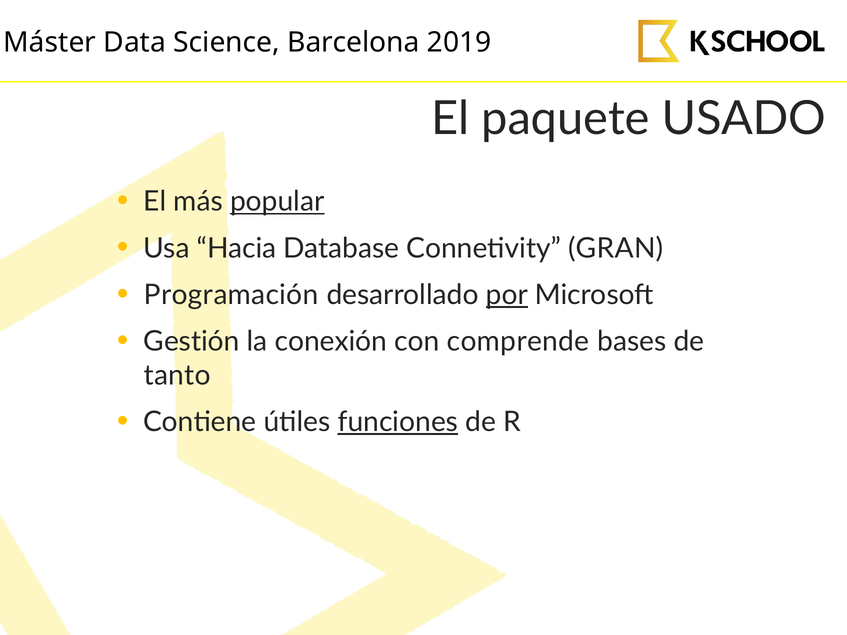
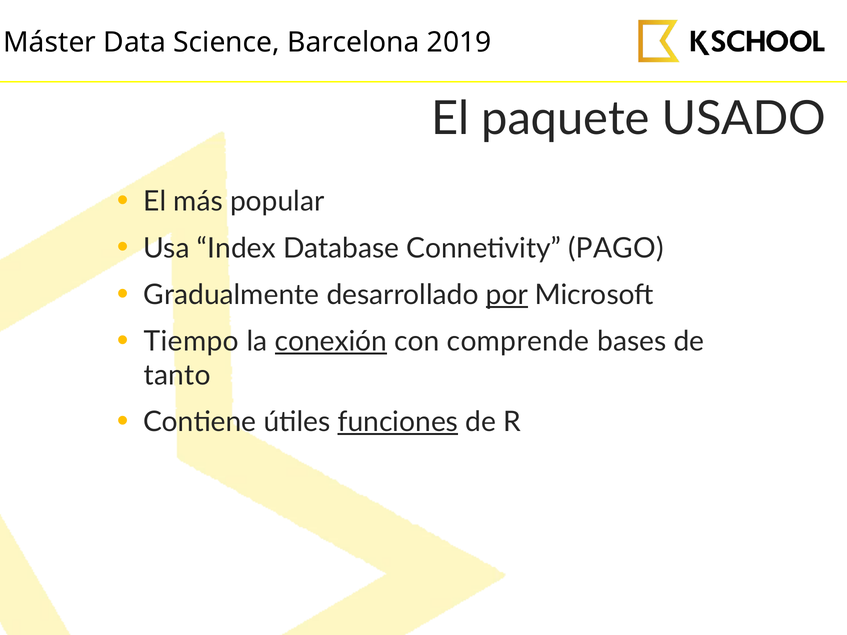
popular underline: present -> none
Hacia: Hacia -> Index
GRAN: GRAN -> PAGO
Programación: Programación -> Gradualmente
Gestión: Gestión -> Tiempo
conexión underline: none -> present
